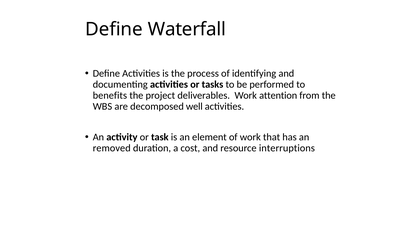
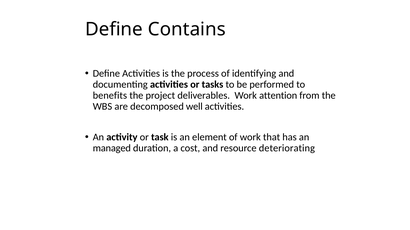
Waterfall: Waterfall -> Contains
removed: removed -> managed
interruptions: interruptions -> deteriorating
